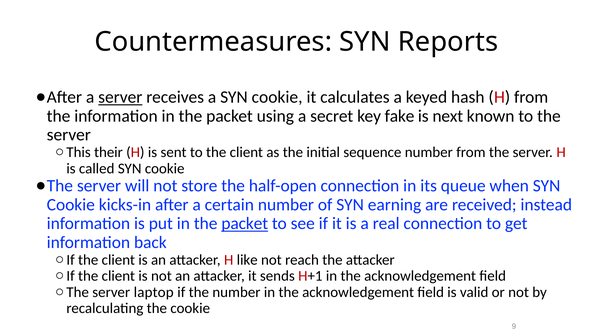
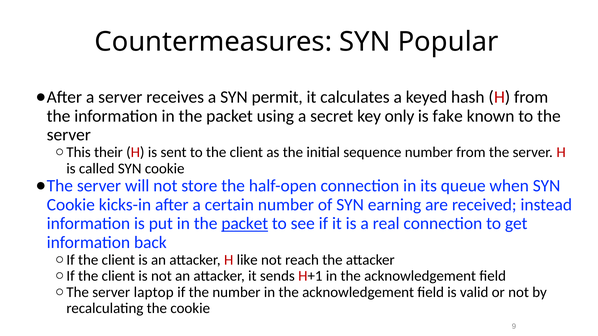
Reports: Reports -> Popular
server at (120, 97) underline: present -> none
a SYN cookie: cookie -> permit
fake: fake -> only
next: next -> fake
